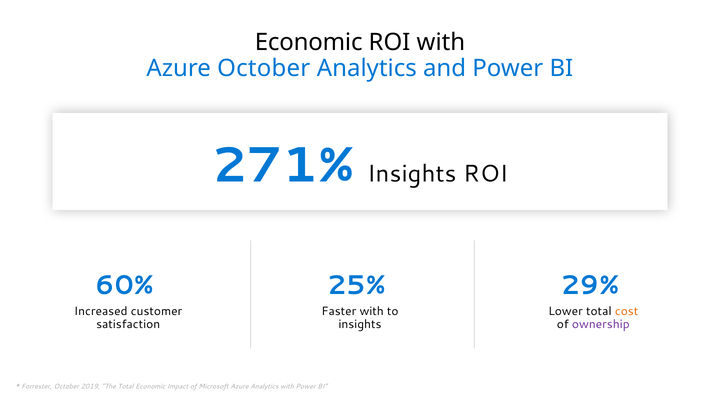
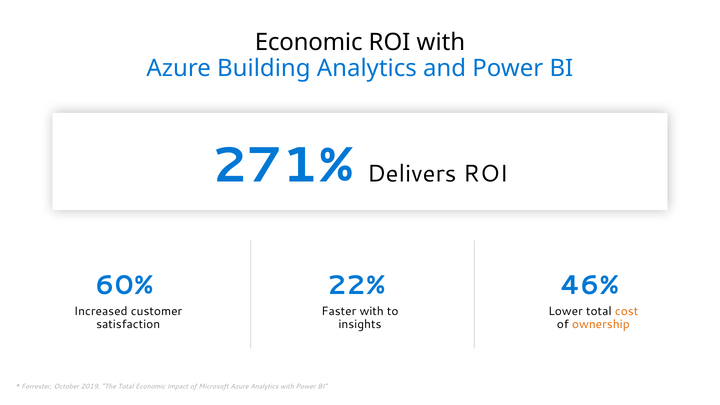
Azure October: October -> Building
271% Insights: Insights -> Delivers
25%: 25% -> 22%
29%: 29% -> 46%
ownership colour: purple -> orange
